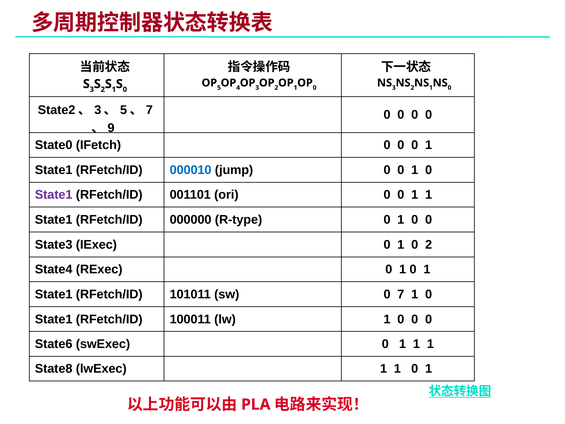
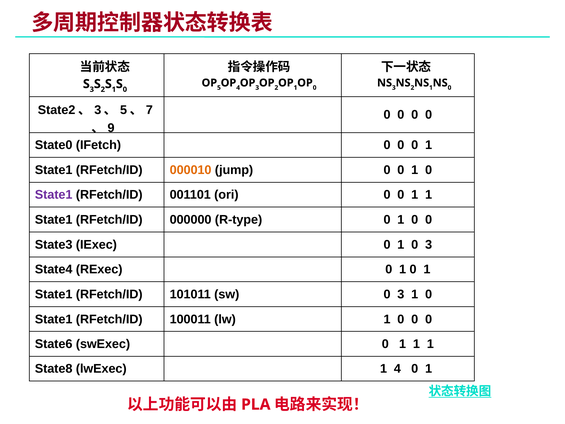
000010 colour: blue -> orange
1 0 2: 2 -> 3
sw 0 7: 7 -> 3
lwExec 1 1: 1 -> 4
